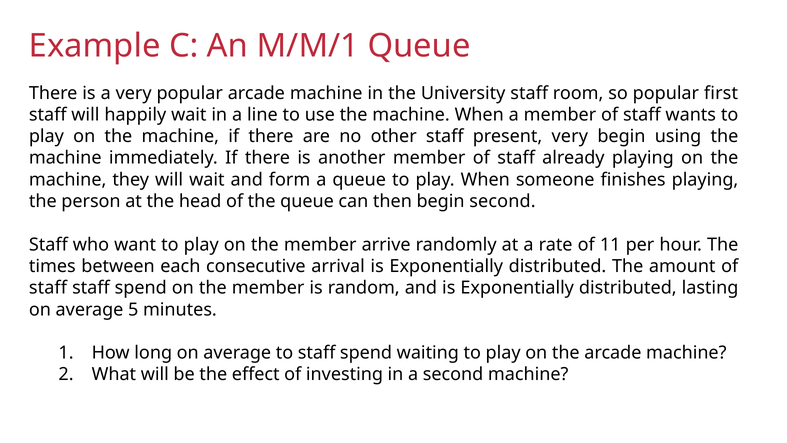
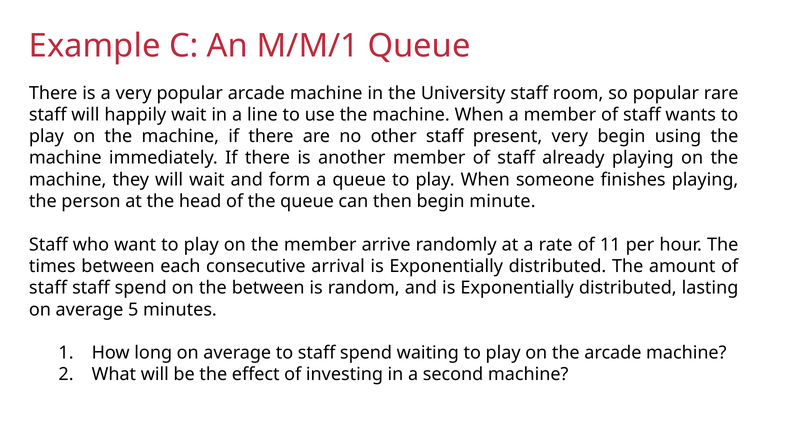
first: first -> rare
begin second: second -> minute
spend on the member: member -> between
